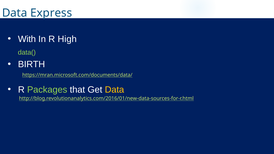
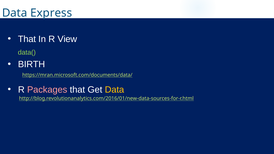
With at (27, 39): With -> That
High: High -> View
Packages colour: light green -> pink
